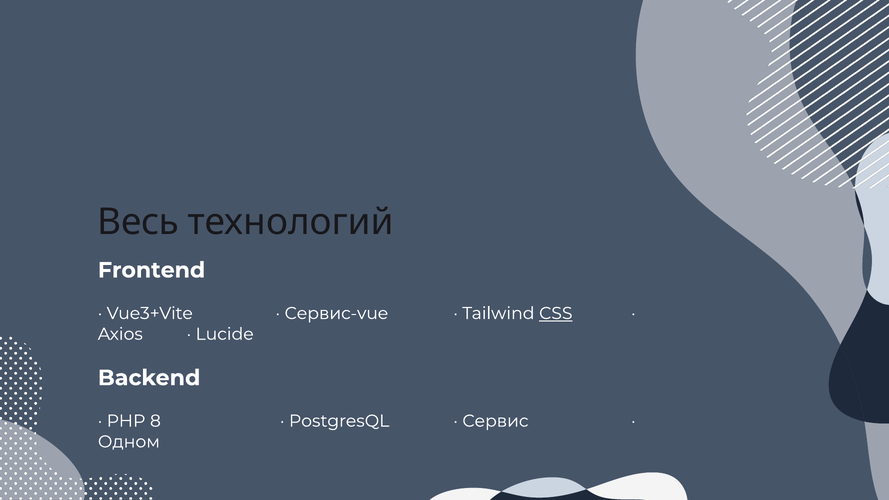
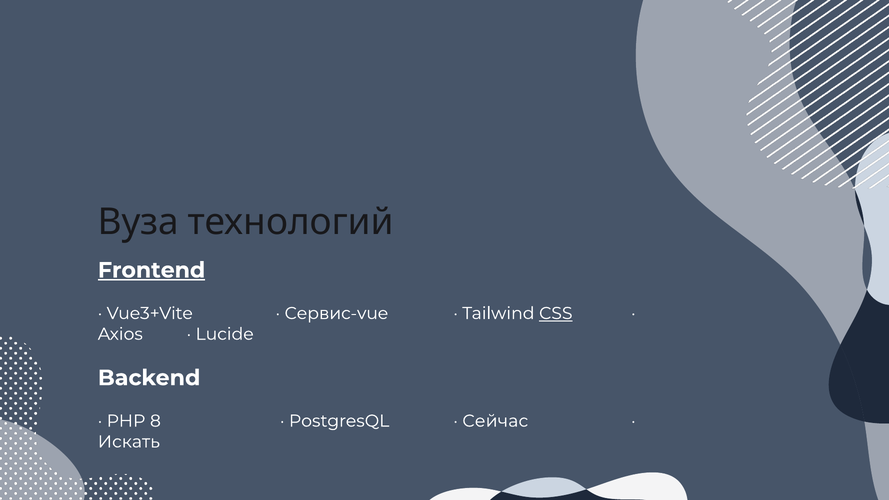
Весь: Весь -> Вуза
Frontend underline: none -> present
Сервис: Сервис -> Сейчас
Одном: Одном -> Искать
